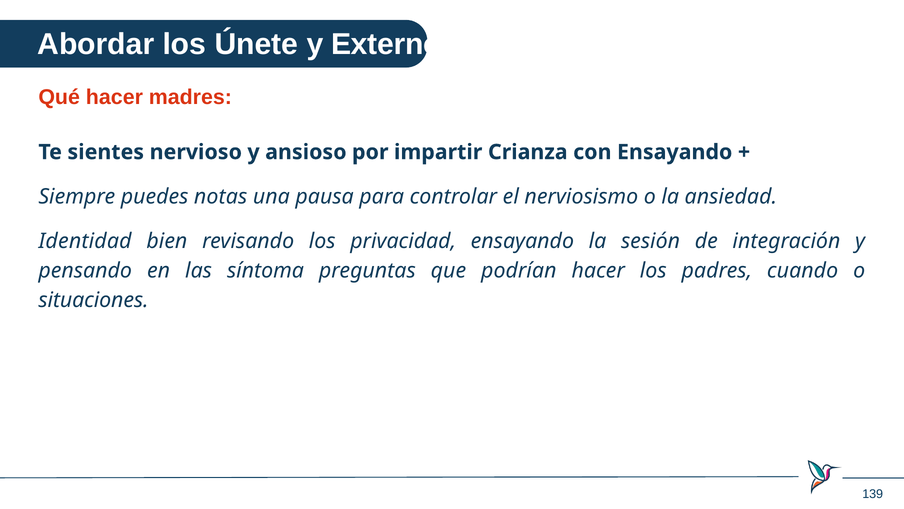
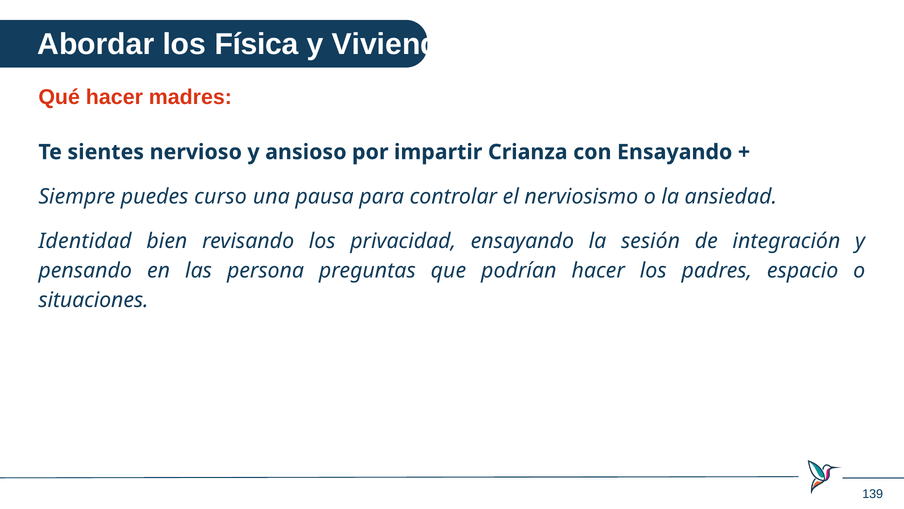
Únete: Únete -> Física
Externos: Externos -> Viviendo
notas: notas -> curso
síntoma: síntoma -> persona
cuando: cuando -> espacio
